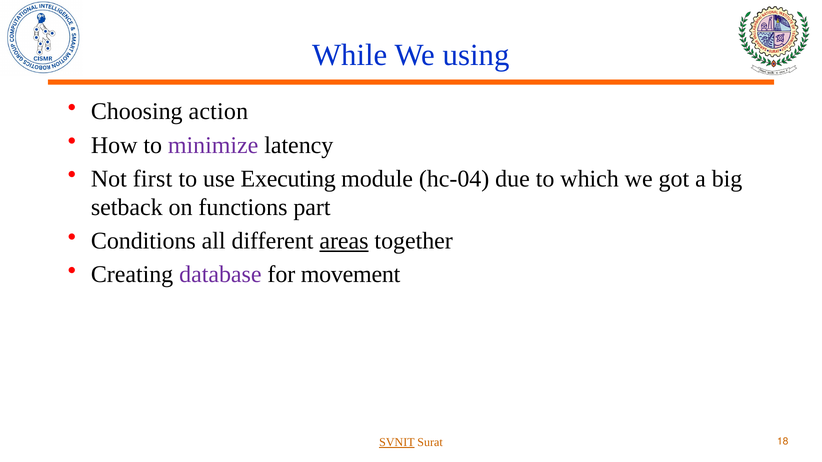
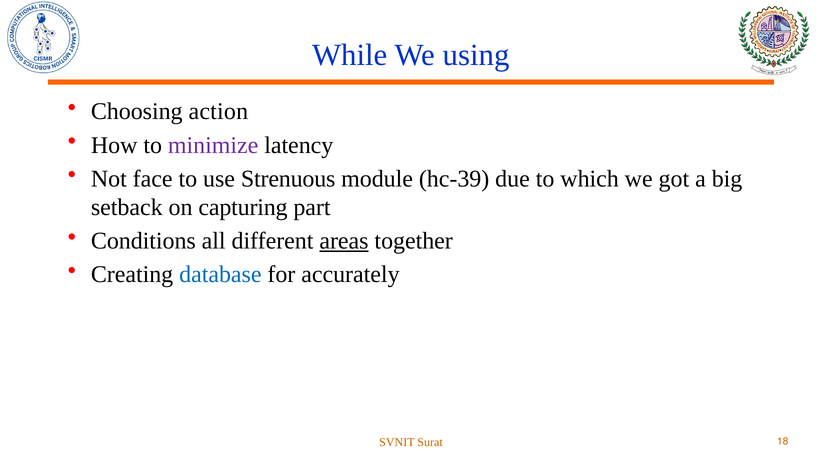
first: first -> face
Executing: Executing -> Strenuous
hc-04: hc-04 -> hc-39
functions: functions -> capturing
database colour: purple -> blue
movement: movement -> accurately
SVNIT underline: present -> none
